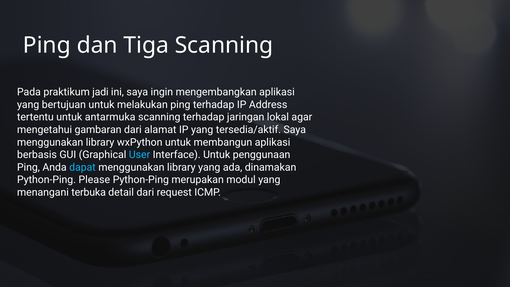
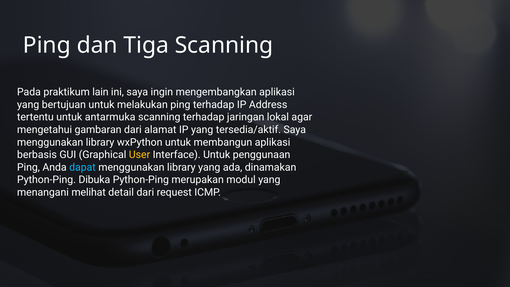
jadi: jadi -> lain
User colour: light blue -> yellow
Please: Please -> Dibuka
terbuka: terbuka -> melihat
